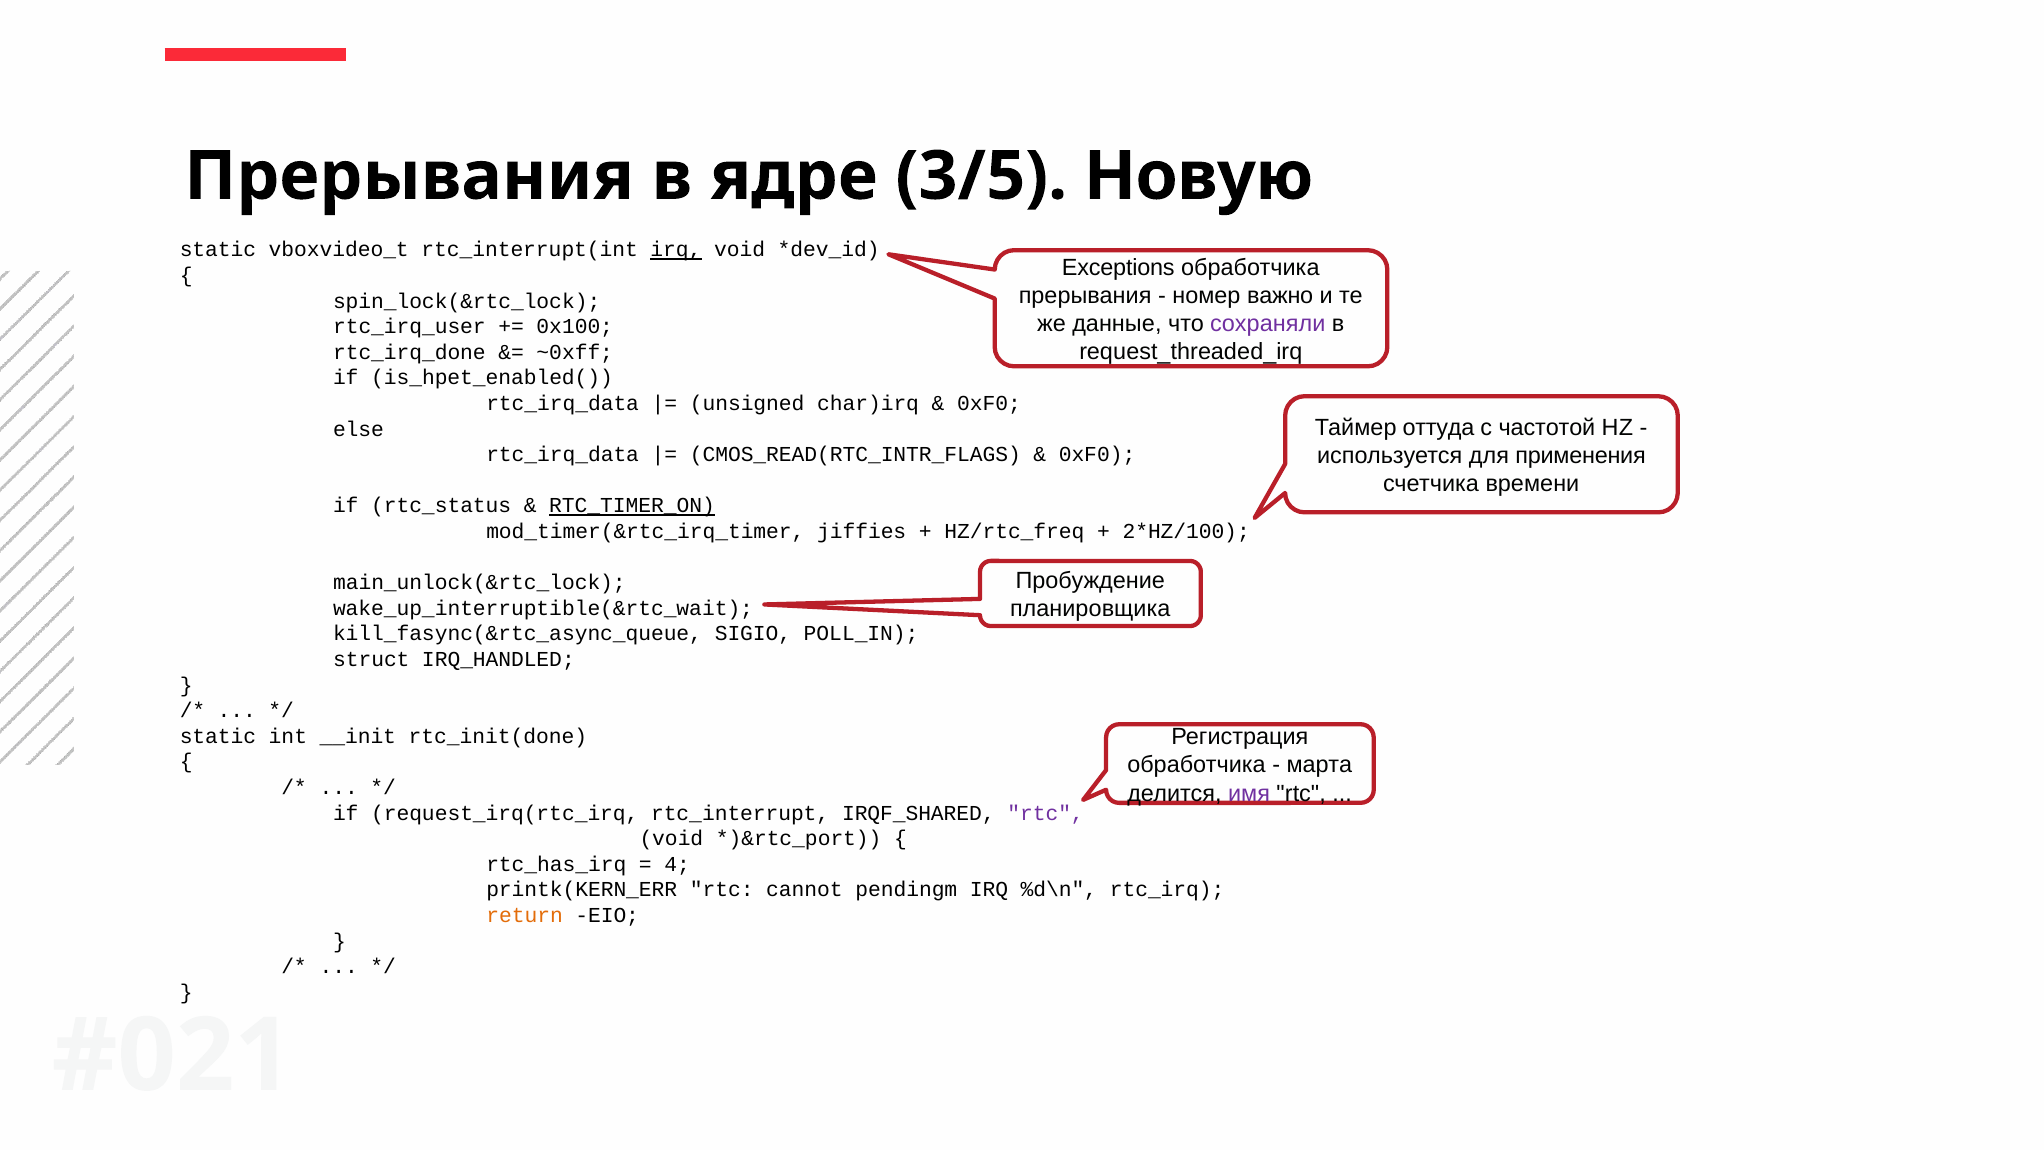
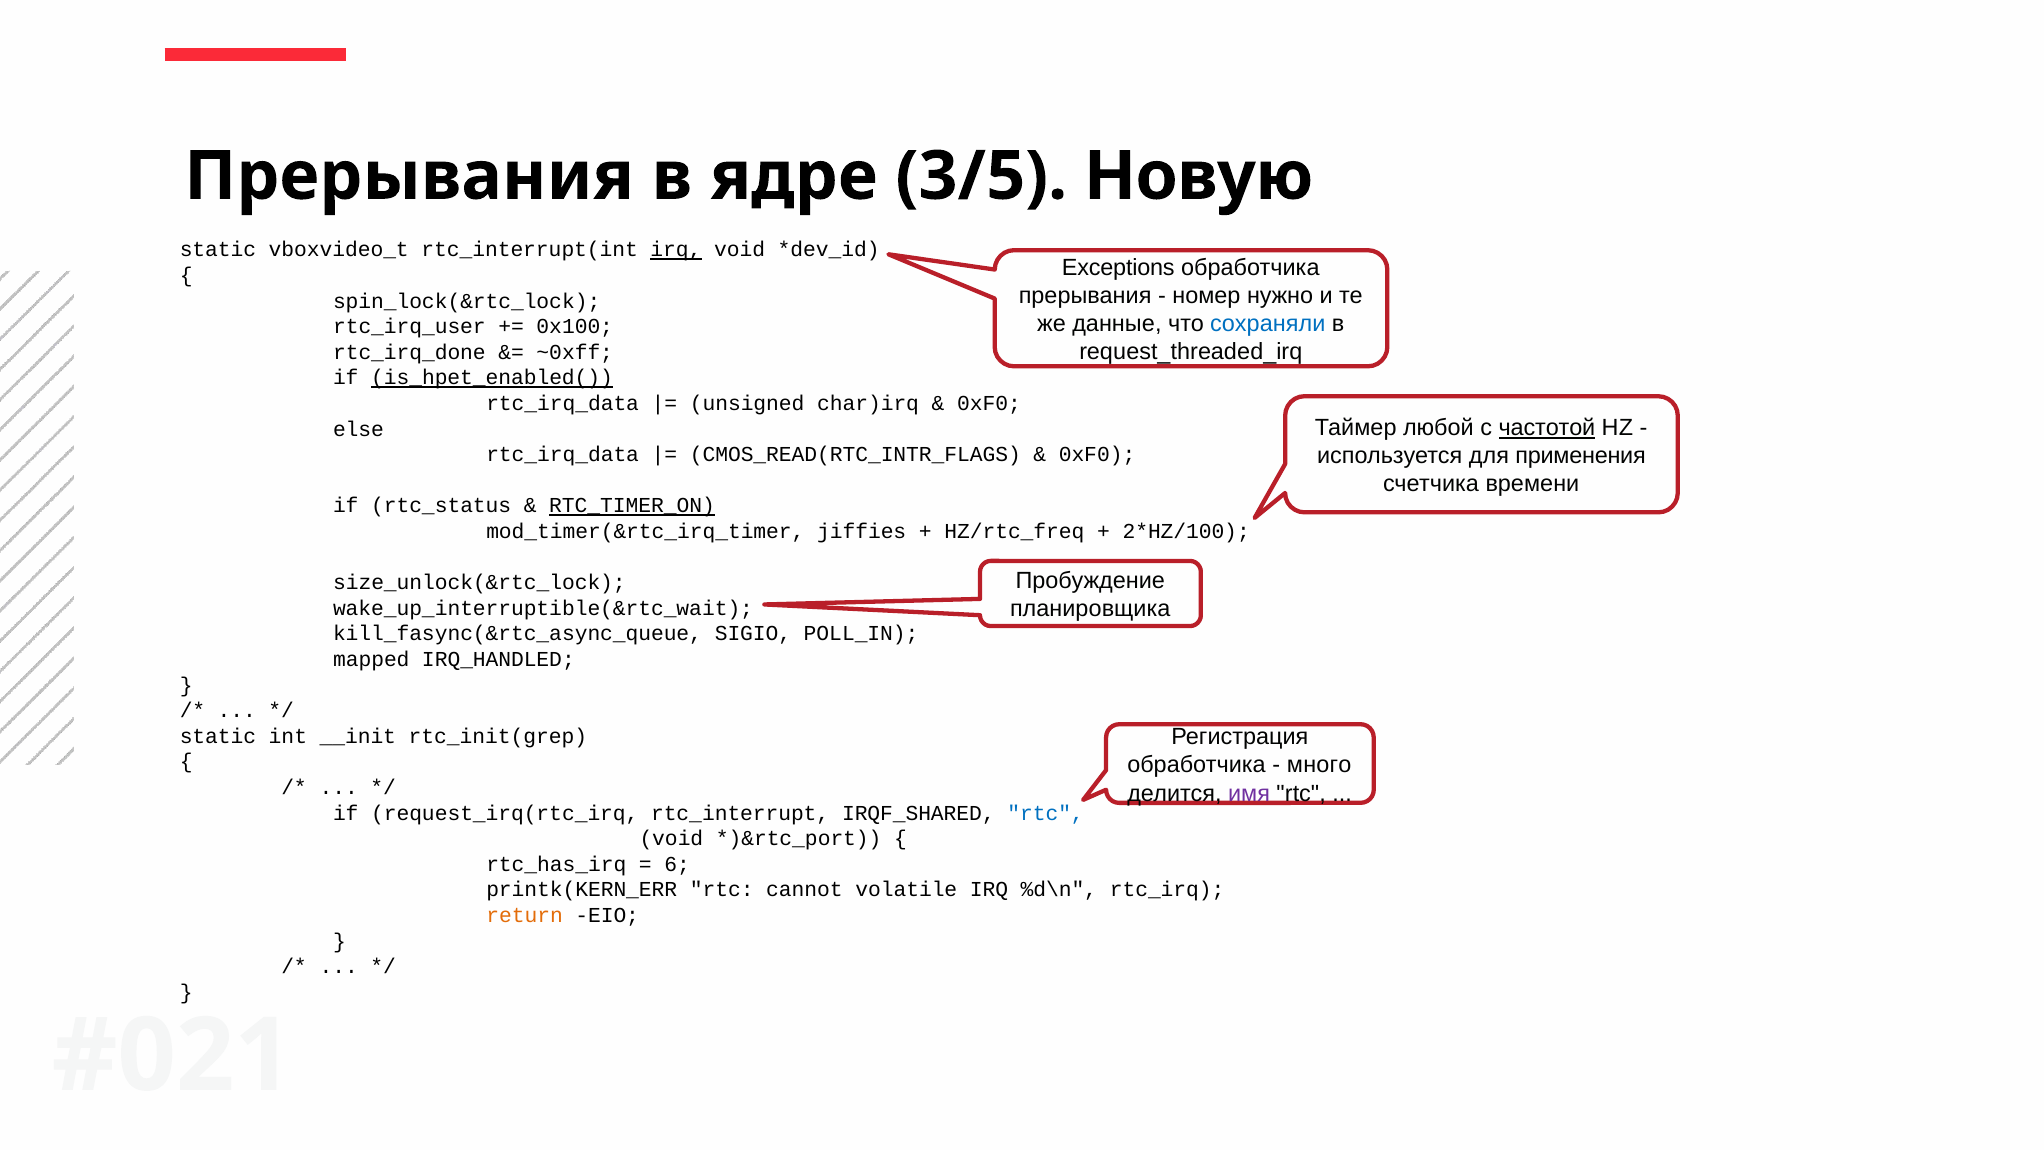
важно: важно -> нужно
сохраняли colour: purple -> blue
is_hpet_enabled( underline: none -> present
оттуда: оттуда -> любой
частотой underline: none -> present
main_unlock(&rtc_lock: main_unlock(&rtc_lock -> size_unlock(&rtc_lock
struct: struct -> mapped
rtc_init(done: rtc_init(done -> rtc_init(grep
марта: марта -> много
rtc at (1046, 813) colour: purple -> blue
4: 4 -> 6
pendingm: pendingm -> volatile
